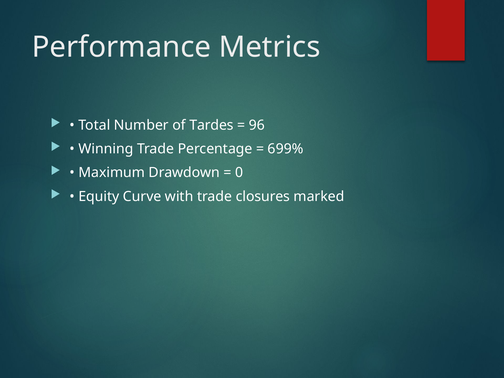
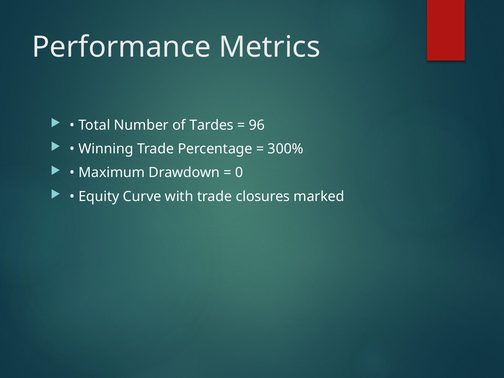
699%: 699% -> 300%
